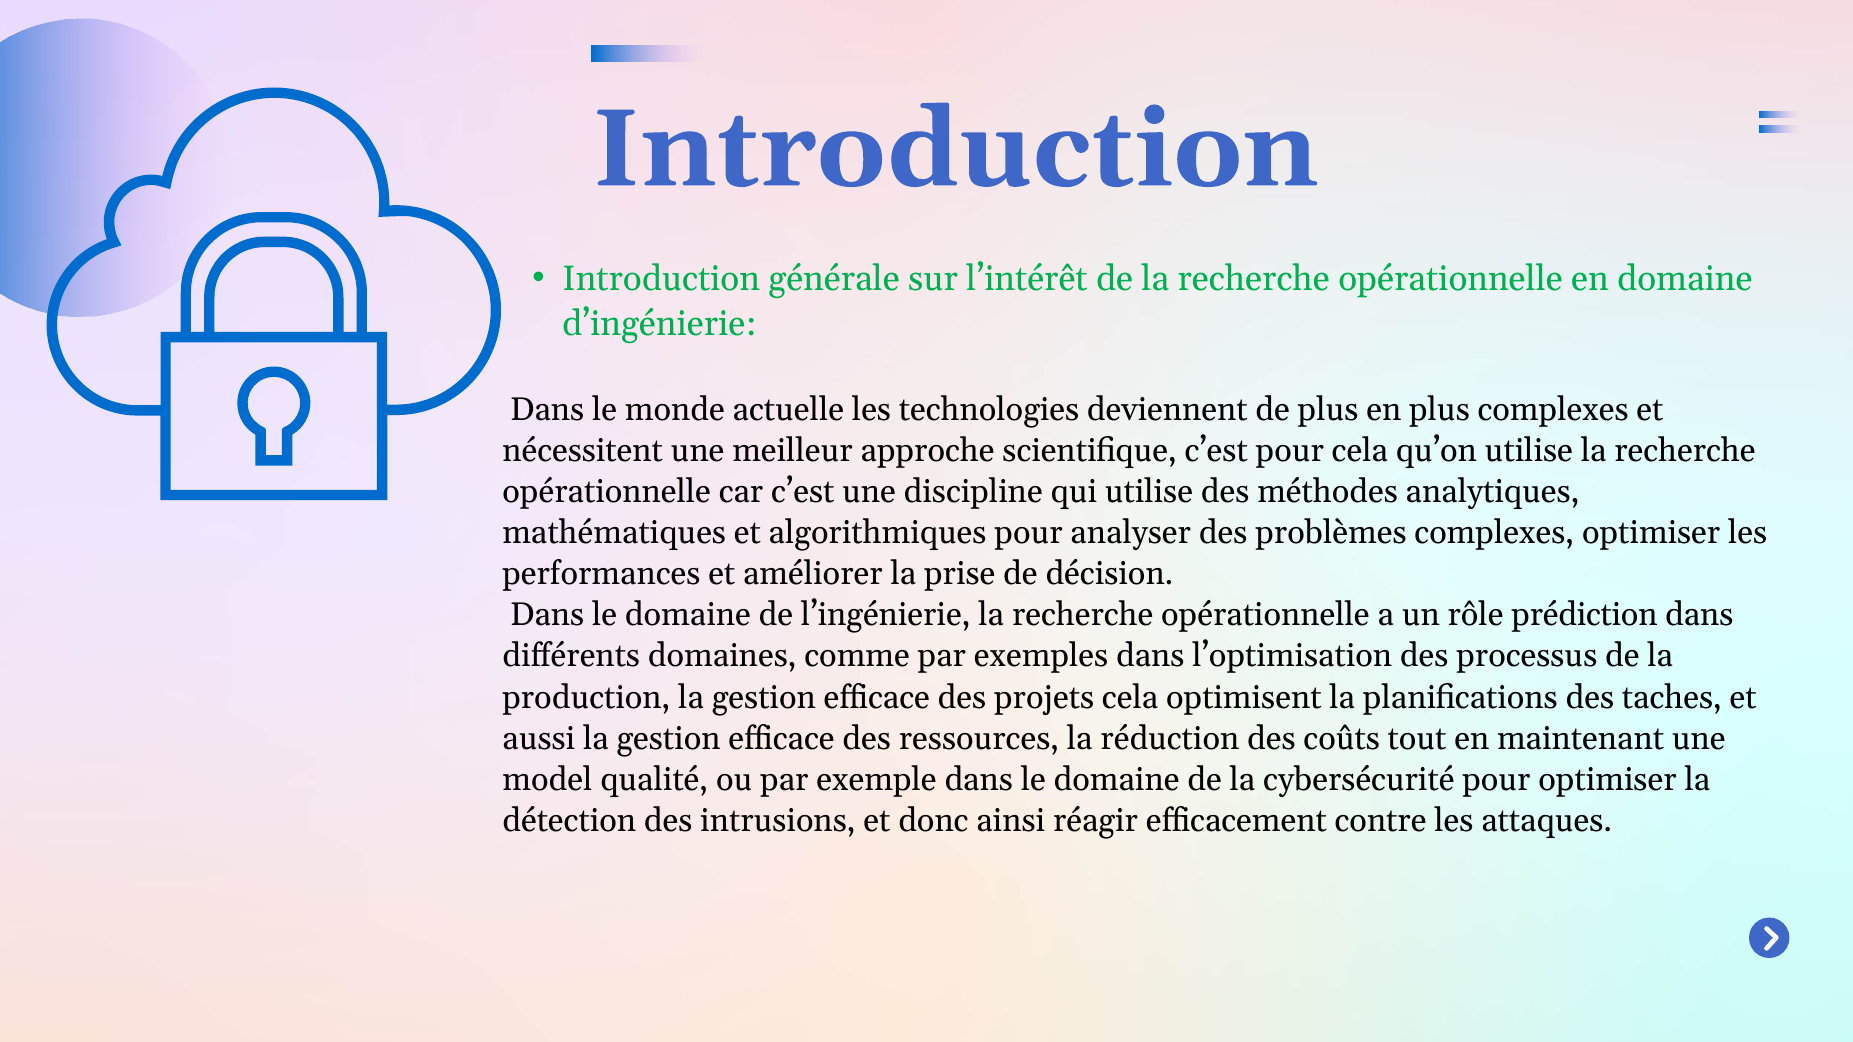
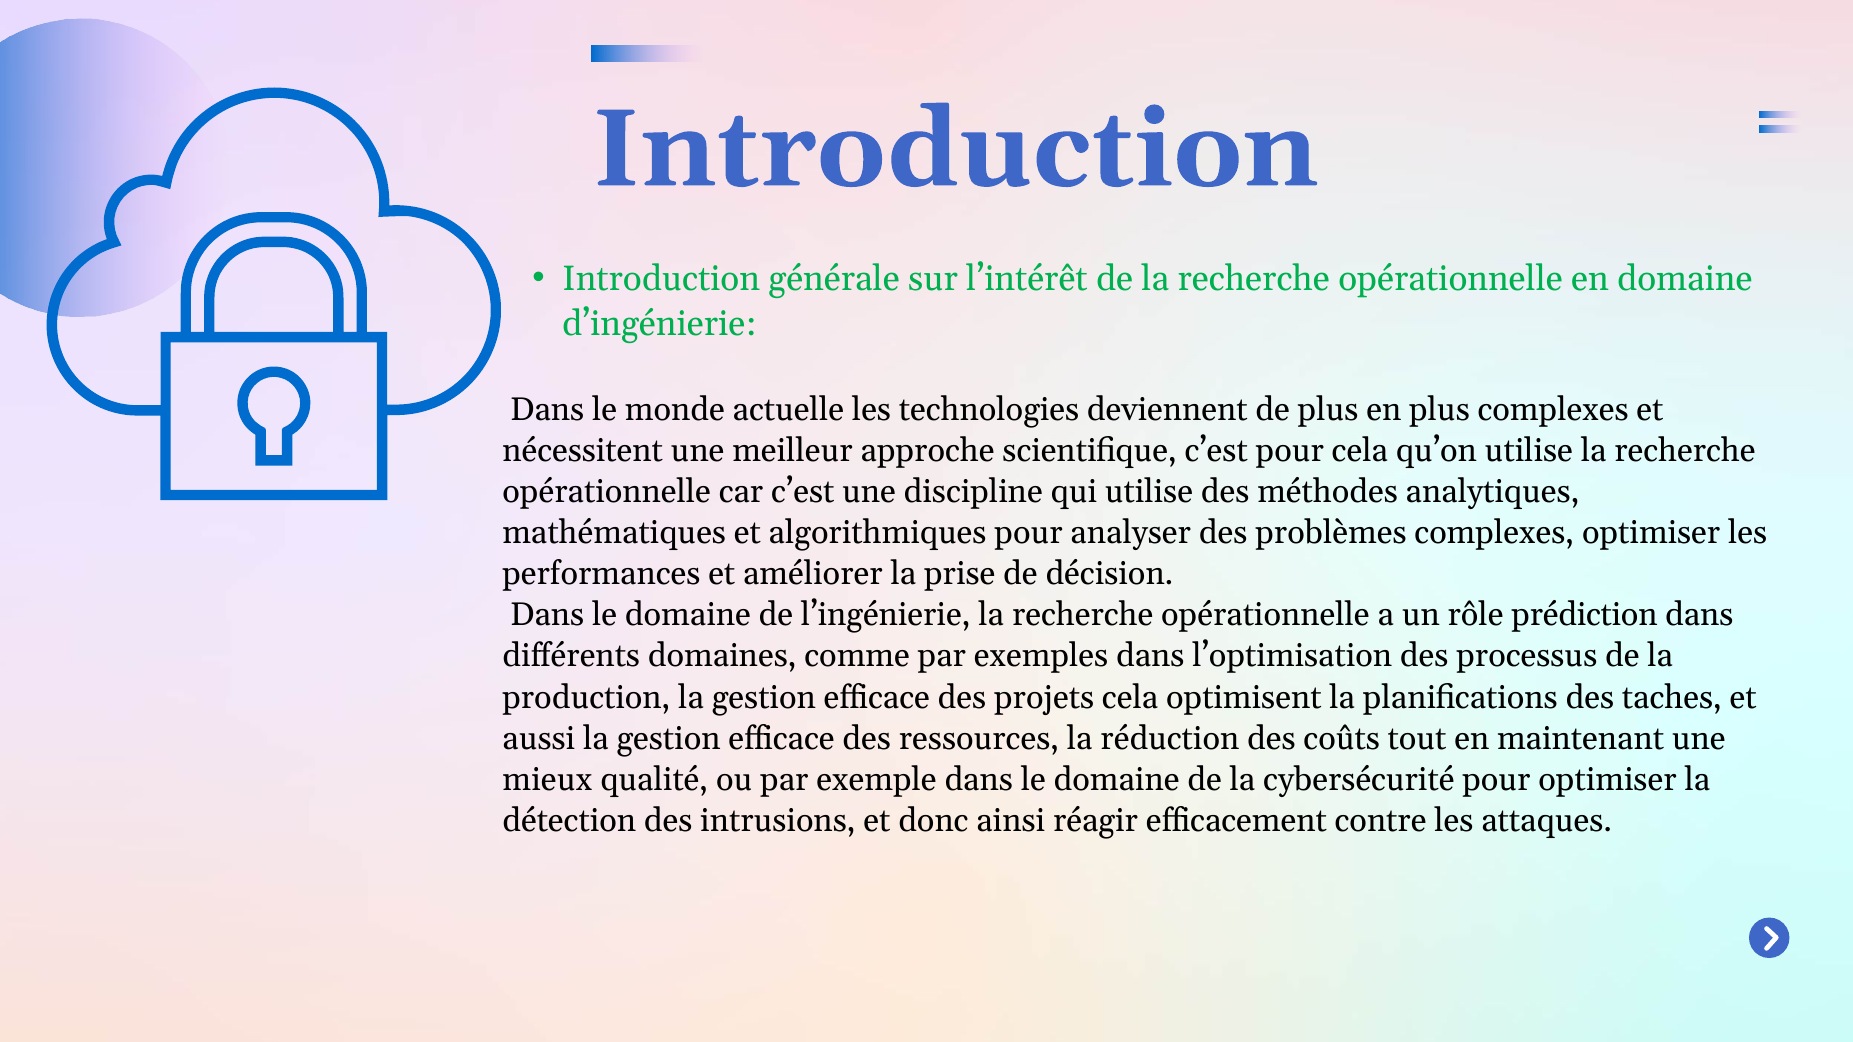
model: model -> mieux
